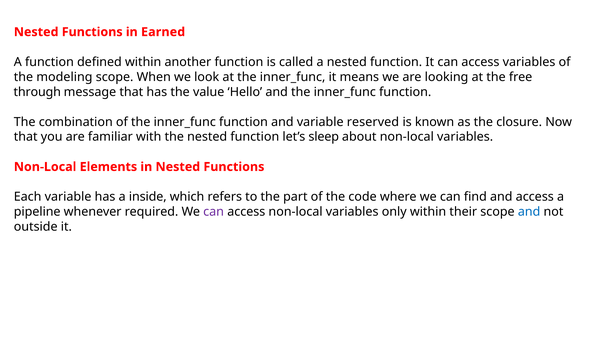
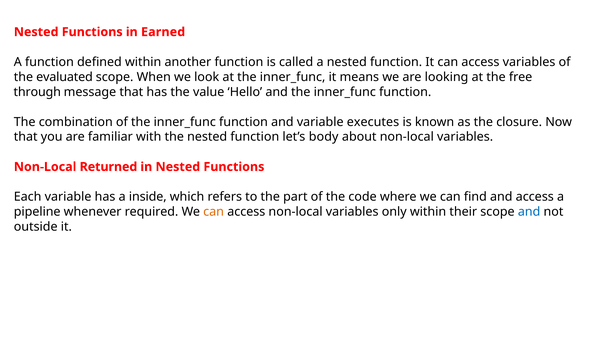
modeling: modeling -> evaluated
reserved: reserved -> executes
sleep: sleep -> body
Elements: Elements -> Returned
can at (214, 212) colour: purple -> orange
